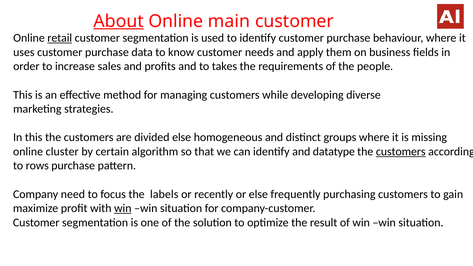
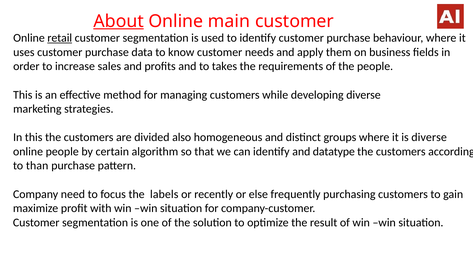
divided else: else -> also
is missing: missing -> diverse
online cluster: cluster -> people
customers at (401, 152) underline: present -> none
rows: rows -> than
win at (123, 208) underline: present -> none
